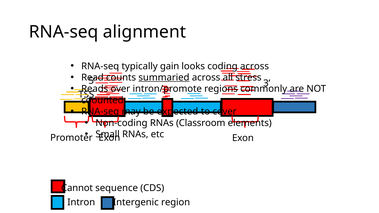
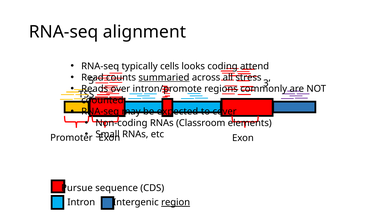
gain: gain -> cells
coding across: across -> attend
Cannot: Cannot -> Pursue
region underline: none -> present
